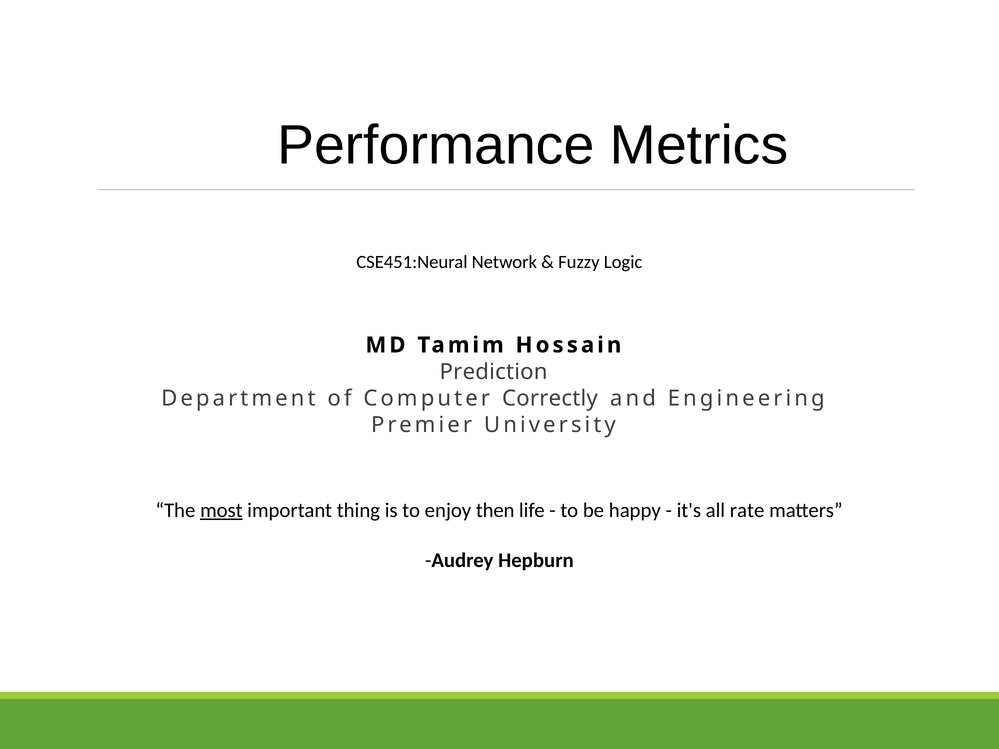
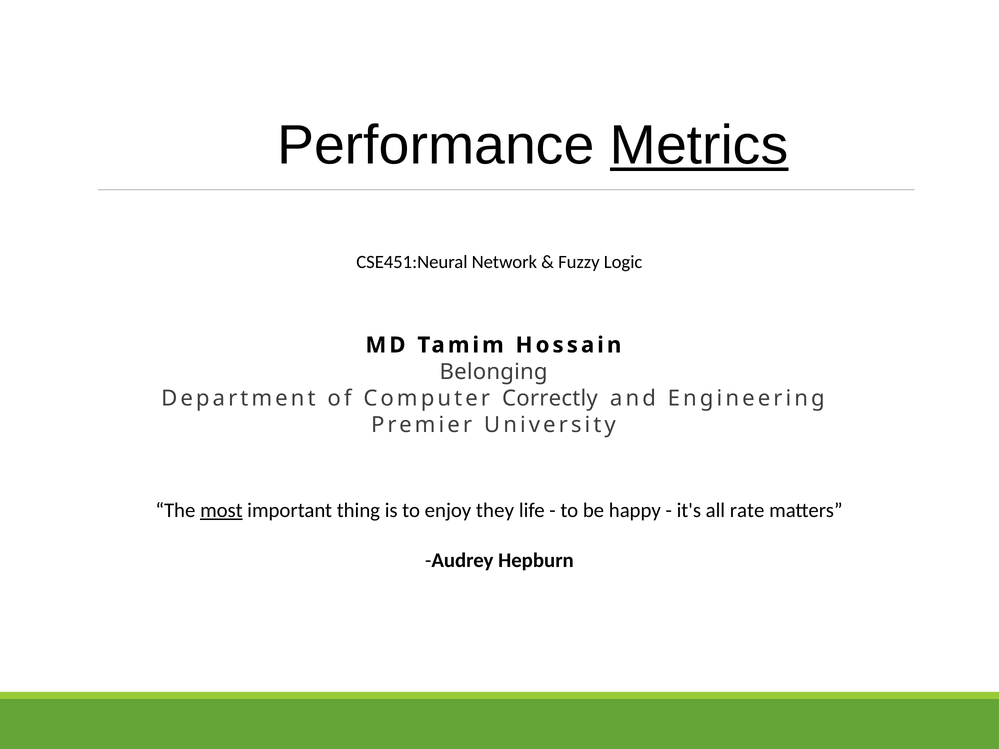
Metrics underline: none -> present
Prediction: Prediction -> Belonging
then: then -> they
